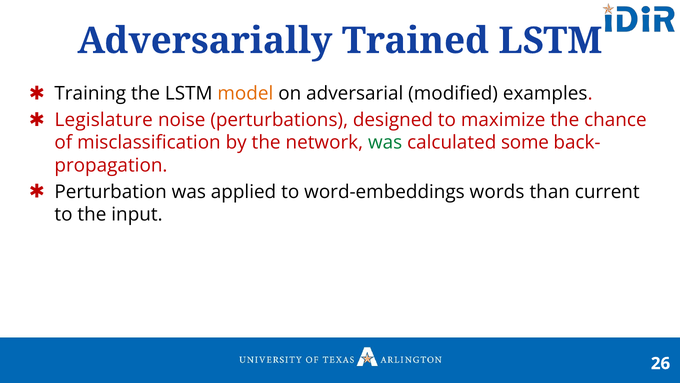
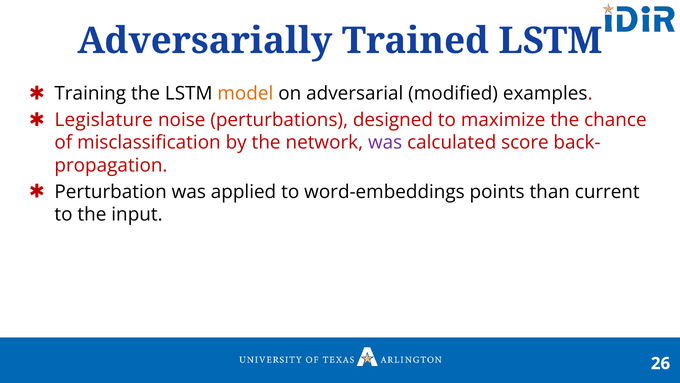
was at (385, 143) colour: green -> purple
some: some -> score
words: words -> points
